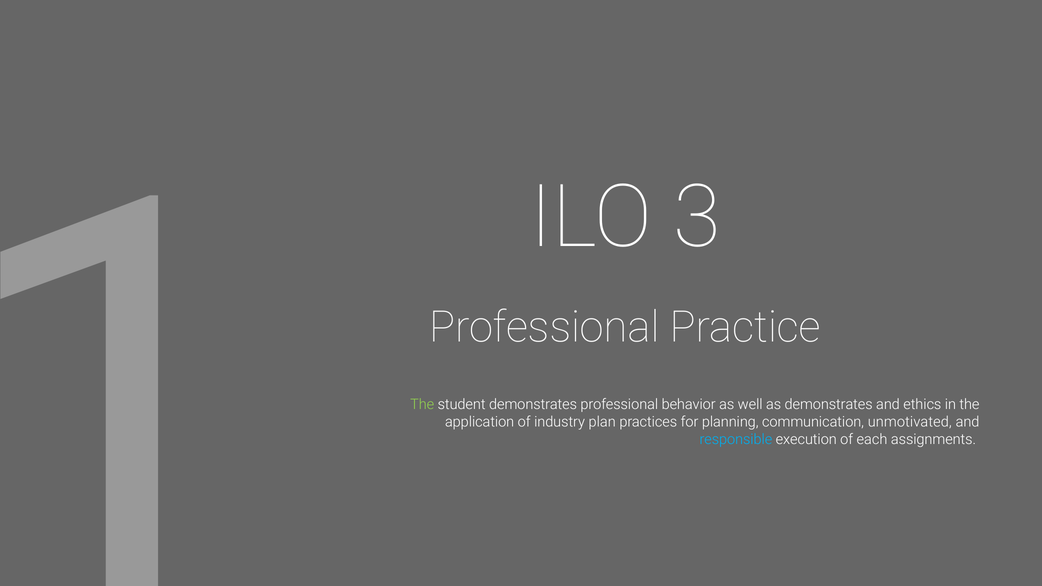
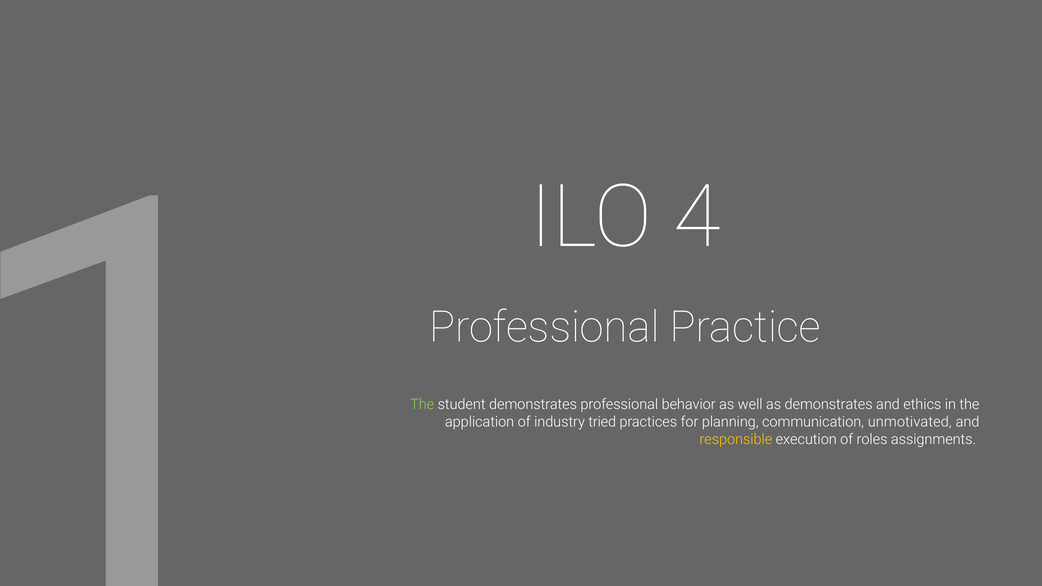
3: 3 -> 4
plan: plan -> tried
responsible colour: light blue -> yellow
each: each -> roles
